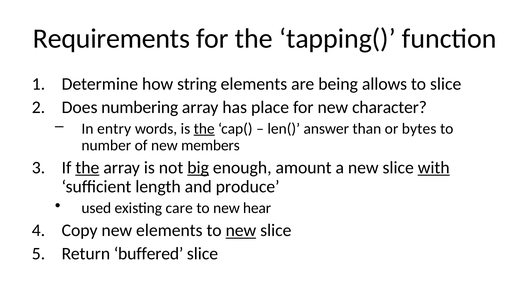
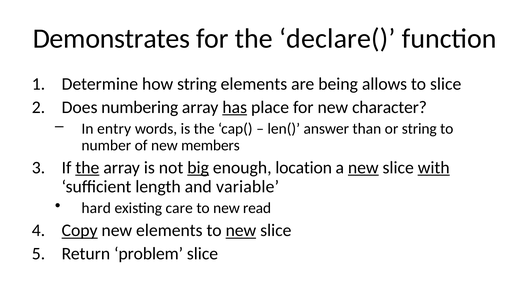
Requirements: Requirements -> Demonstrates
tapping(: tapping( -> declare(
has underline: none -> present
the at (204, 129) underline: present -> none
or bytes: bytes -> string
amount: amount -> location
new at (363, 168) underline: none -> present
produce: produce -> variable
used: used -> hard
hear: hear -> read
Copy underline: none -> present
buffered: buffered -> problem
